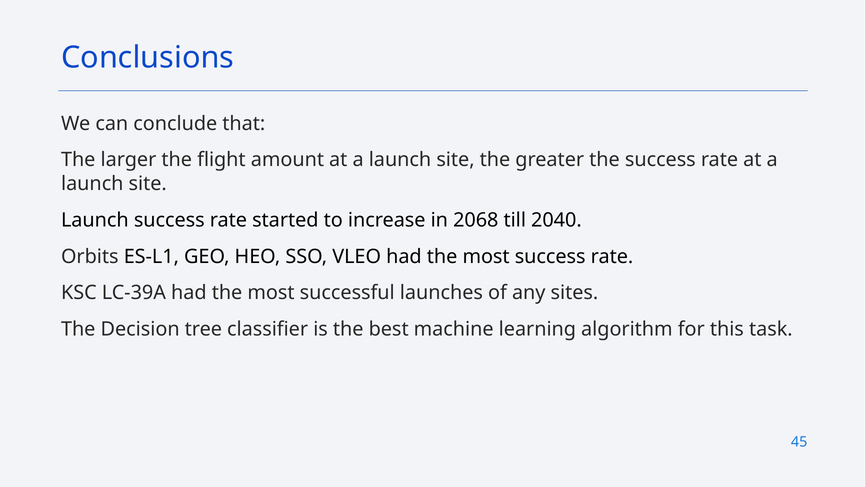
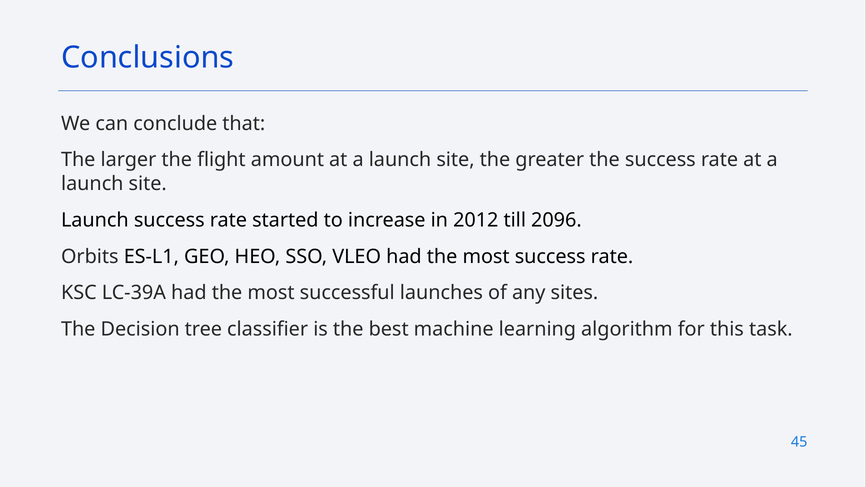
2068: 2068 -> 2012
2040: 2040 -> 2096
